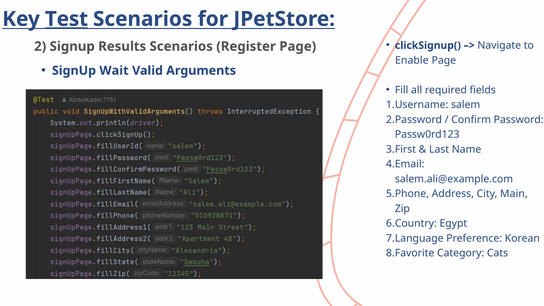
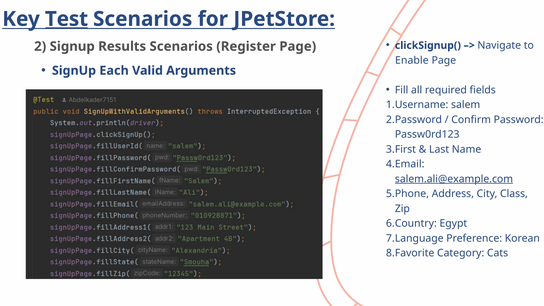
Wait: Wait -> Each
salem.ali@example.com underline: none -> present
Main: Main -> Class
